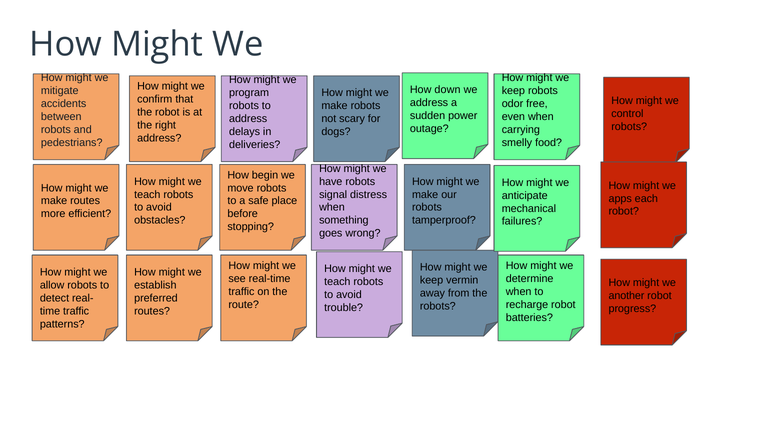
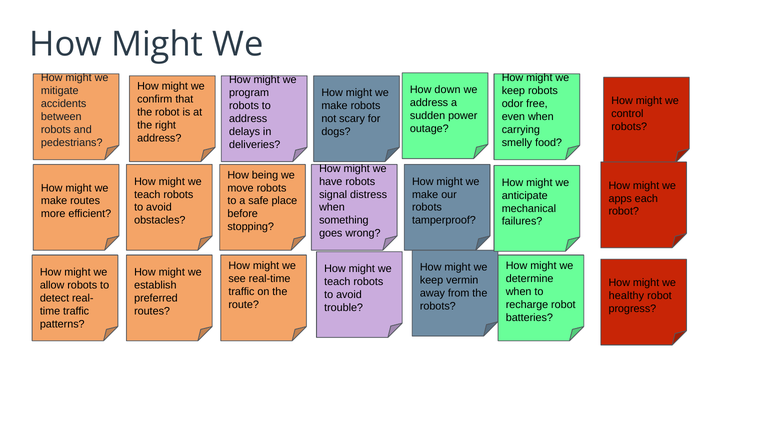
begin: begin -> being
another: another -> healthy
